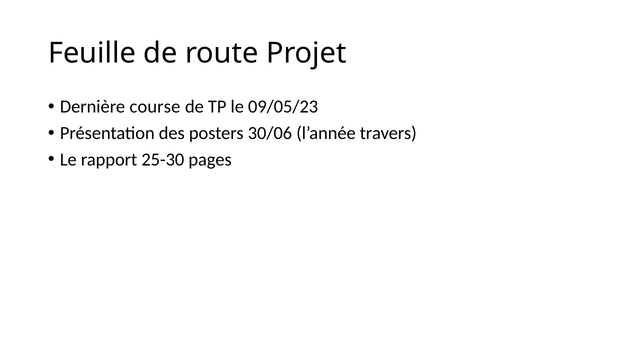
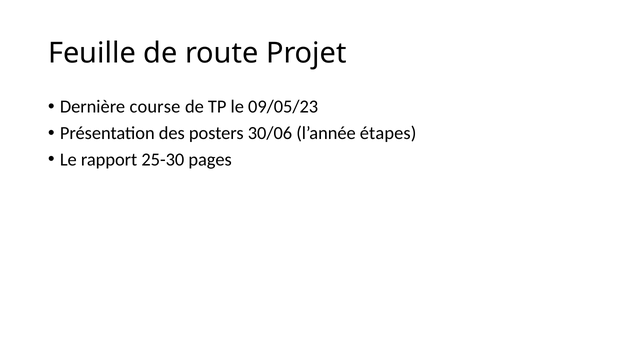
travers: travers -> étapes
